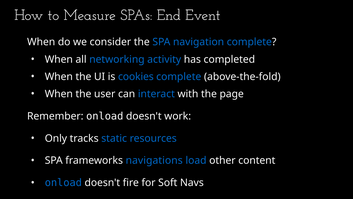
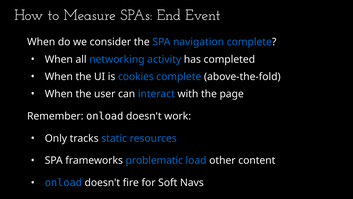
navigations: navigations -> problematic
